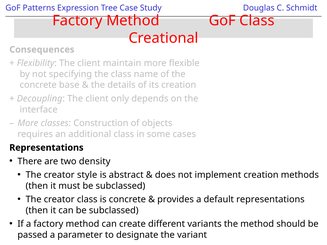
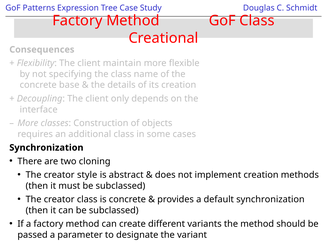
Representations at (46, 148): Representations -> Synchronization
density: density -> cloning
default representations: representations -> synchronization
